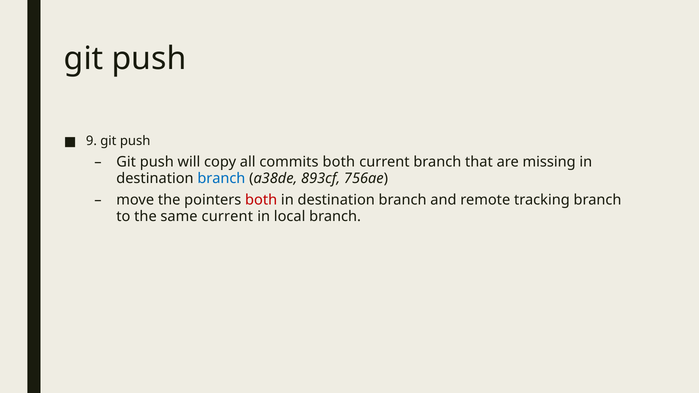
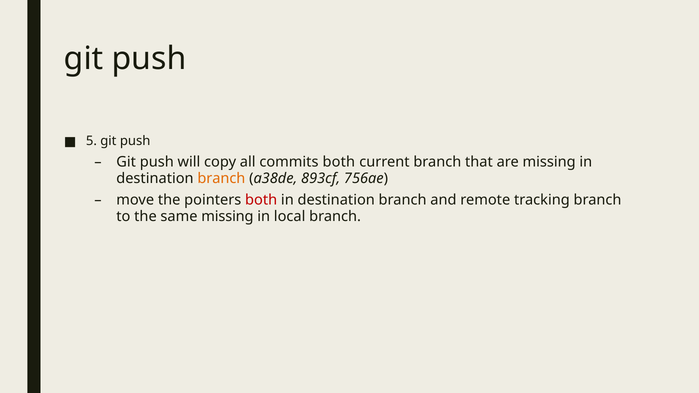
9: 9 -> 5
branch at (221, 178) colour: blue -> orange
same current: current -> missing
